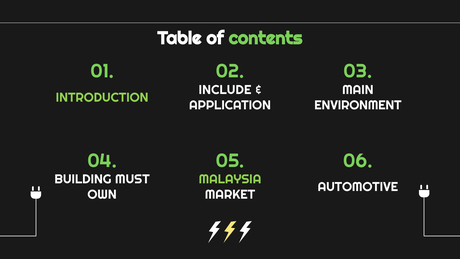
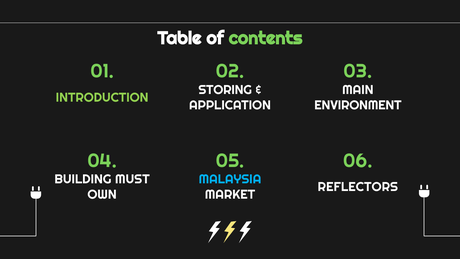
INCLUDE: INCLUDE -> STORING
MALAYSIA colour: light green -> light blue
AUTOMOTIVE: AUTOMOTIVE -> REFLECTORS
